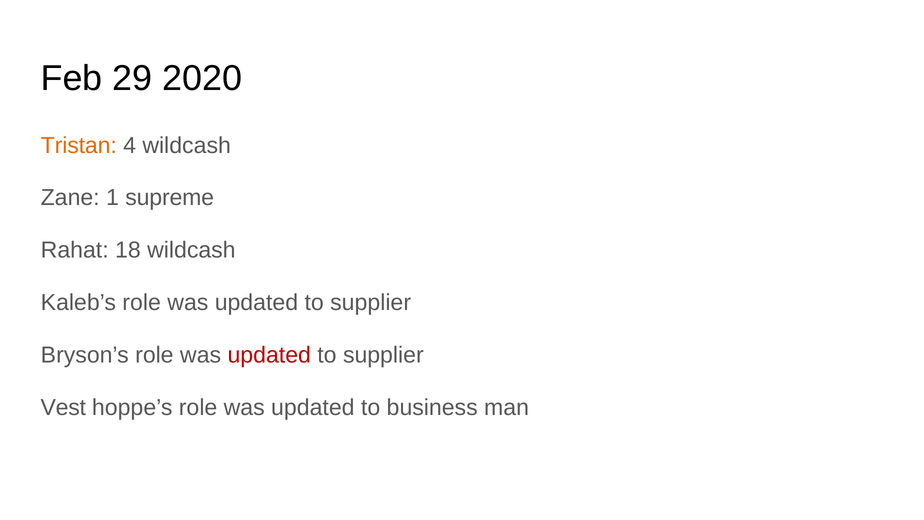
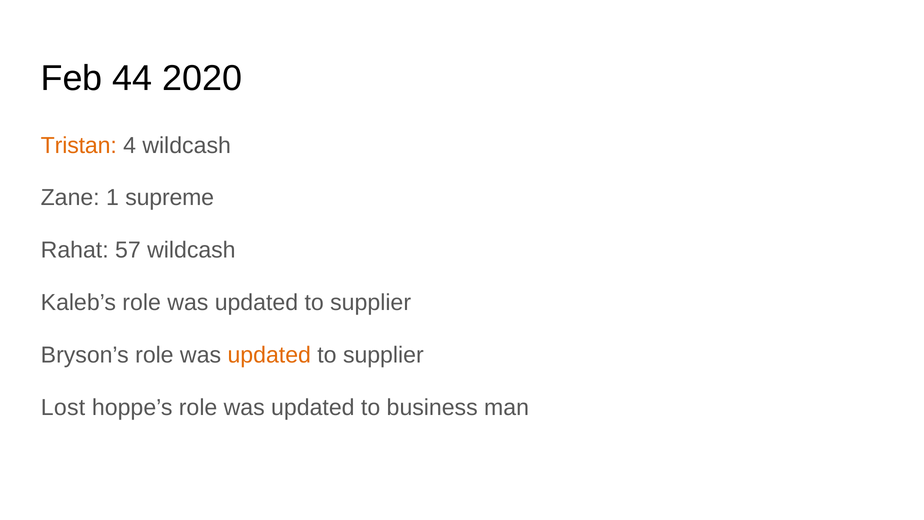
29: 29 -> 44
18: 18 -> 57
updated at (269, 355) colour: red -> orange
Vest: Vest -> Lost
